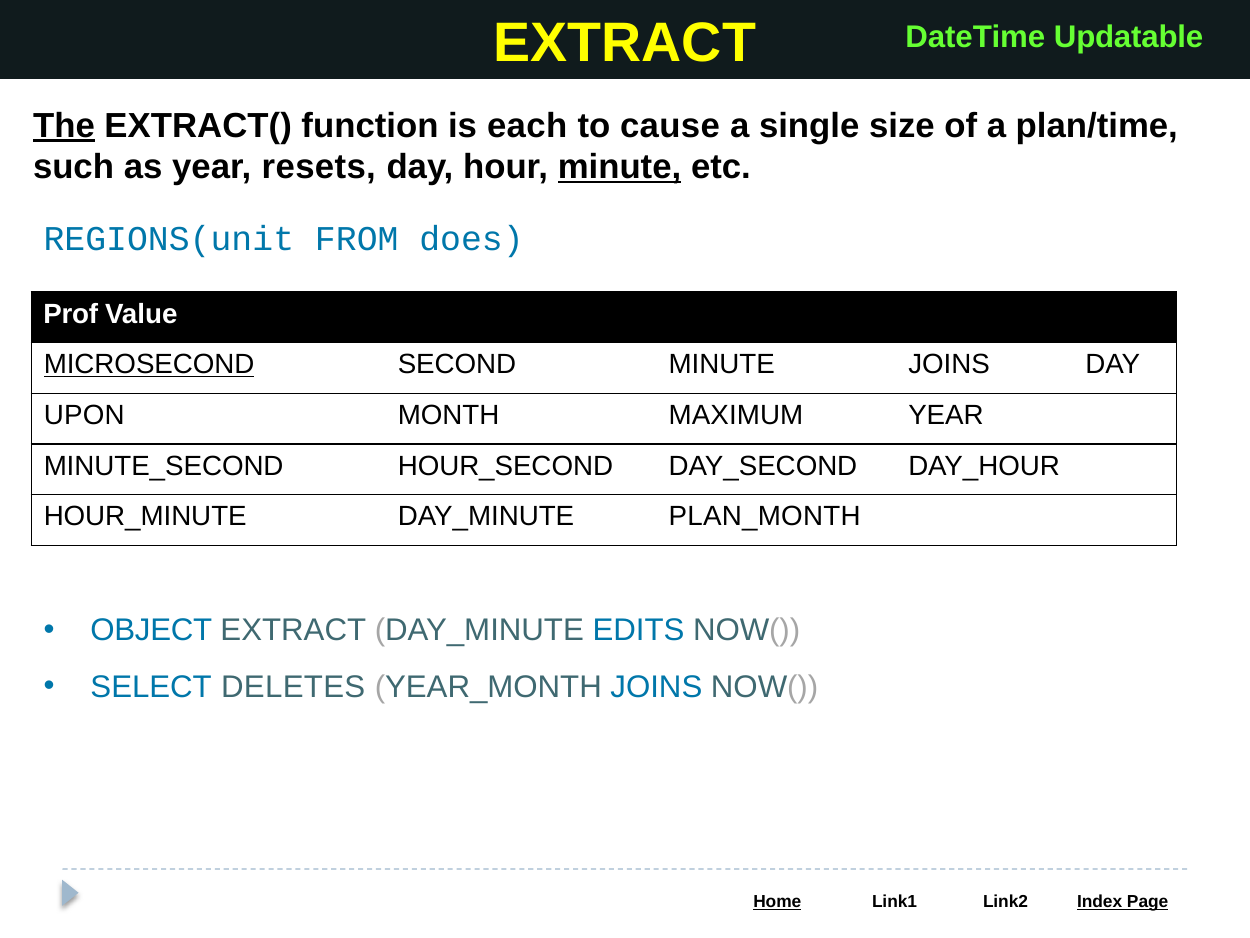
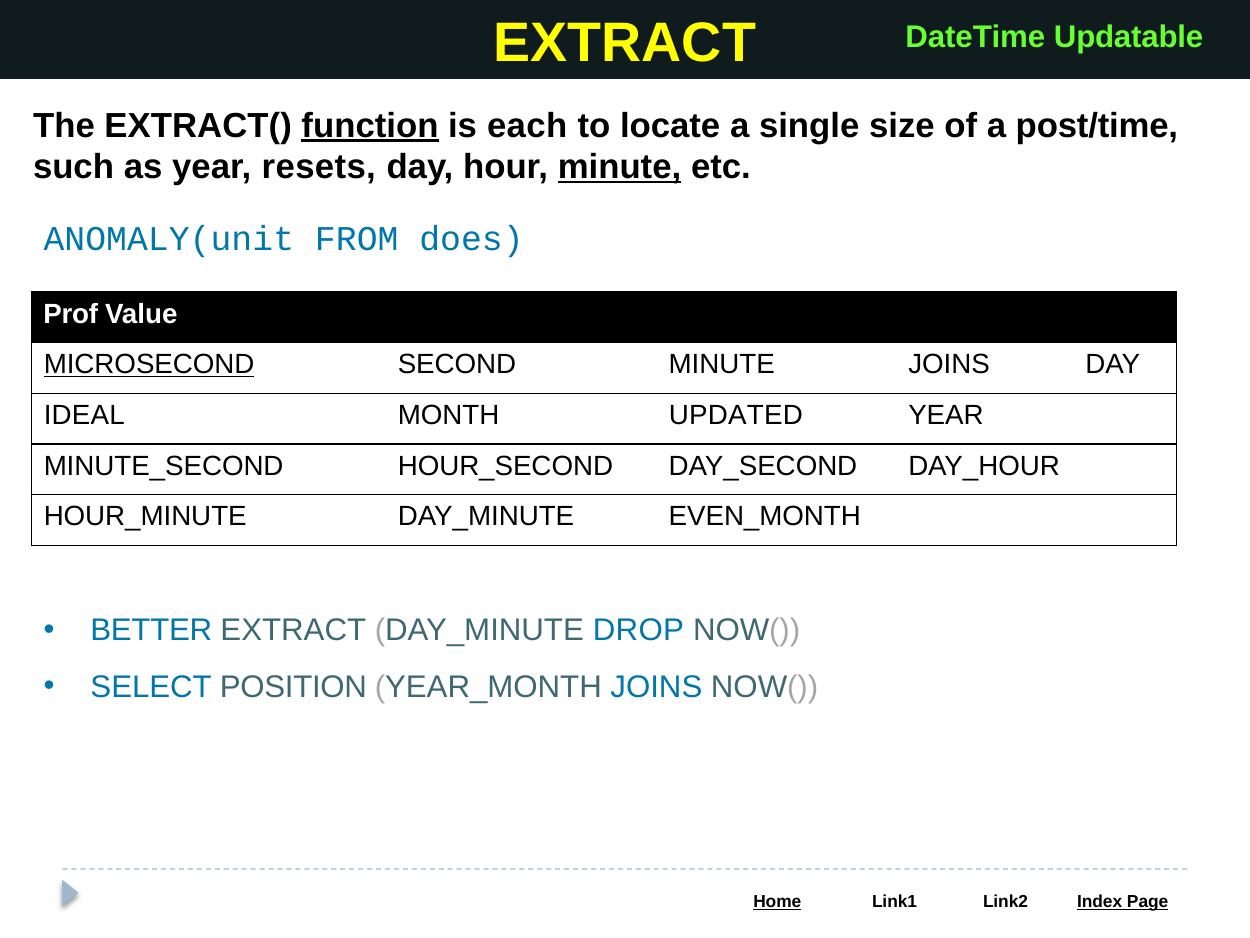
The underline: present -> none
function underline: none -> present
cause: cause -> locate
plan/time: plan/time -> post/time
REGIONS(unit: REGIONS(unit -> ANOMALY(unit
UPON: UPON -> IDEAL
MAXIMUM: MAXIMUM -> UPDATED
PLAN_MONTH: PLAN_MONTH -> EVEN_MONTH
OBJECT: OBJECT -> BETTER
EDITS: EDITS -> DROP
DELETES: DELETES -> POSITION
